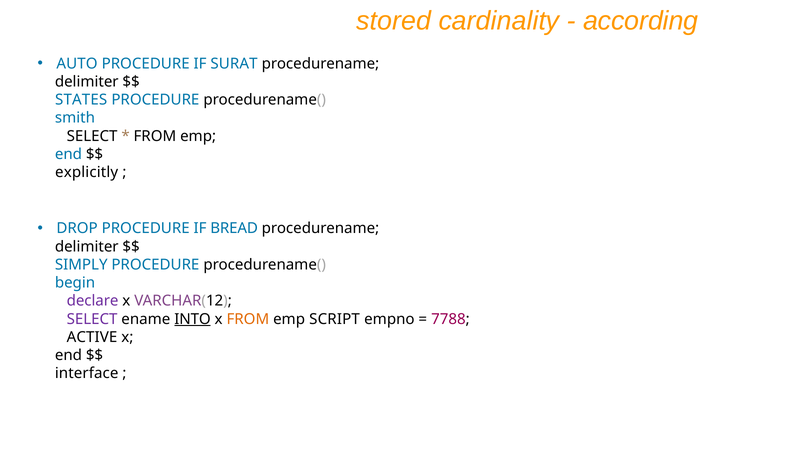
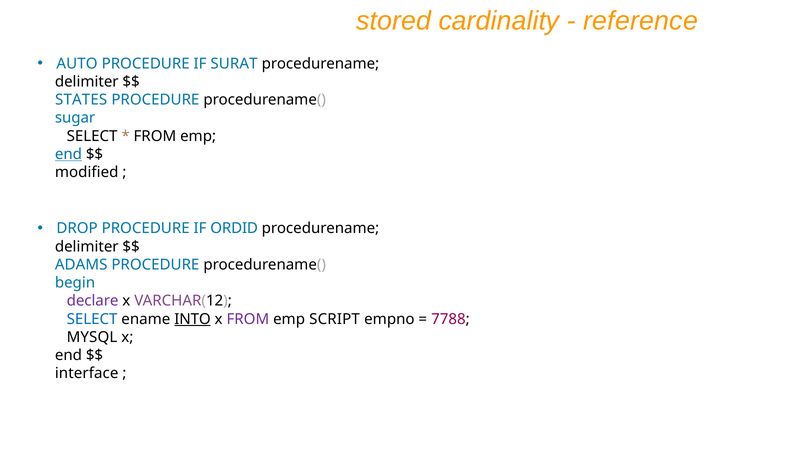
according: according -> reference
smith: smith -> sugar
end at (68, 154) underline: none -> present
explicitly: explicitly -> modified
BREAD: BREAD -> ORDID
SIMPLY: SIMPLY -> ADAMS
SELECT at (92, 319) colour: purple -> blue
FROM at (248, 319) colour: orange -> purple
ACTIVE: ACTIVE -> MYSQL
